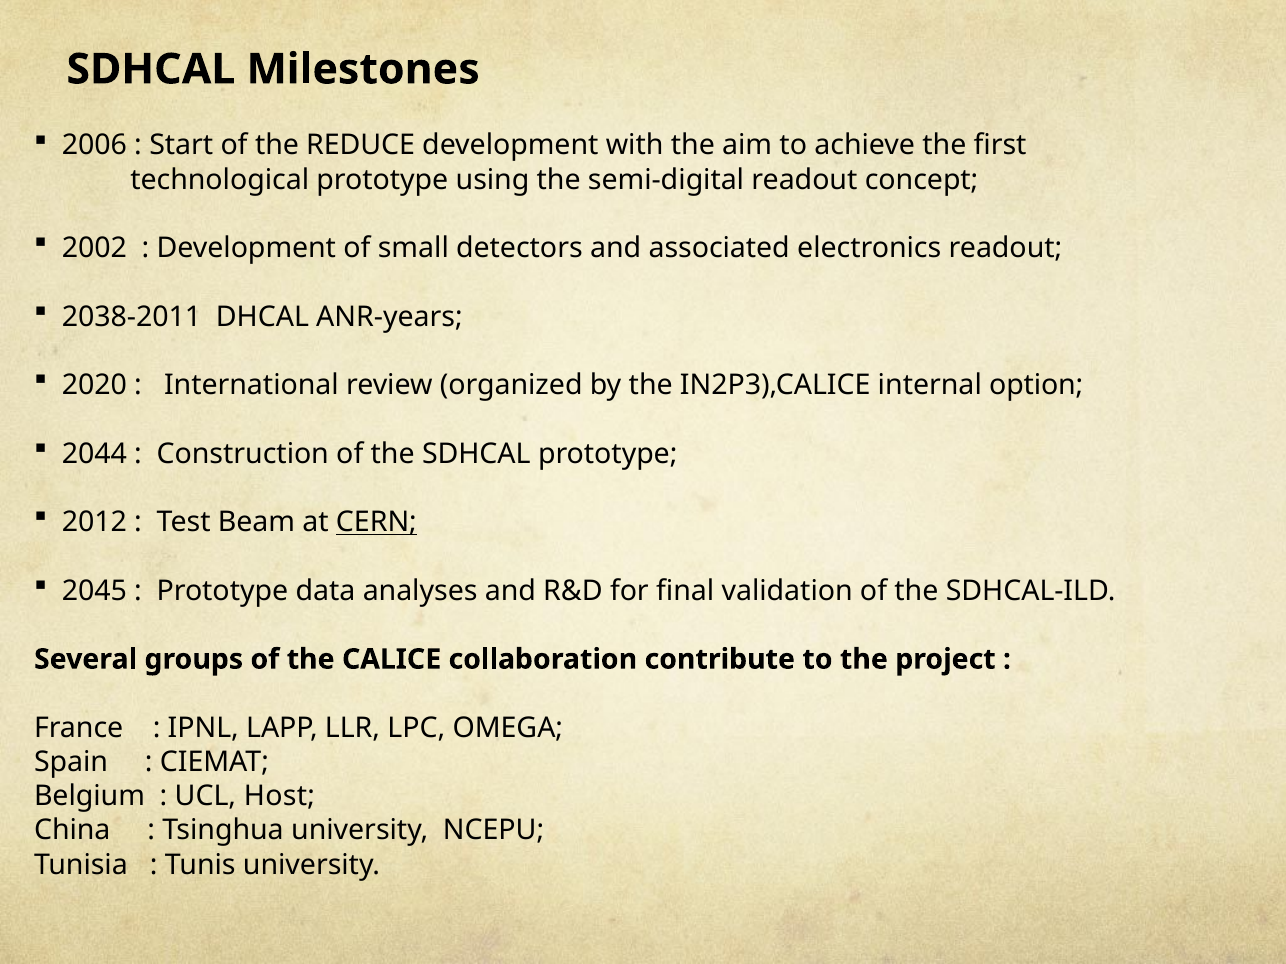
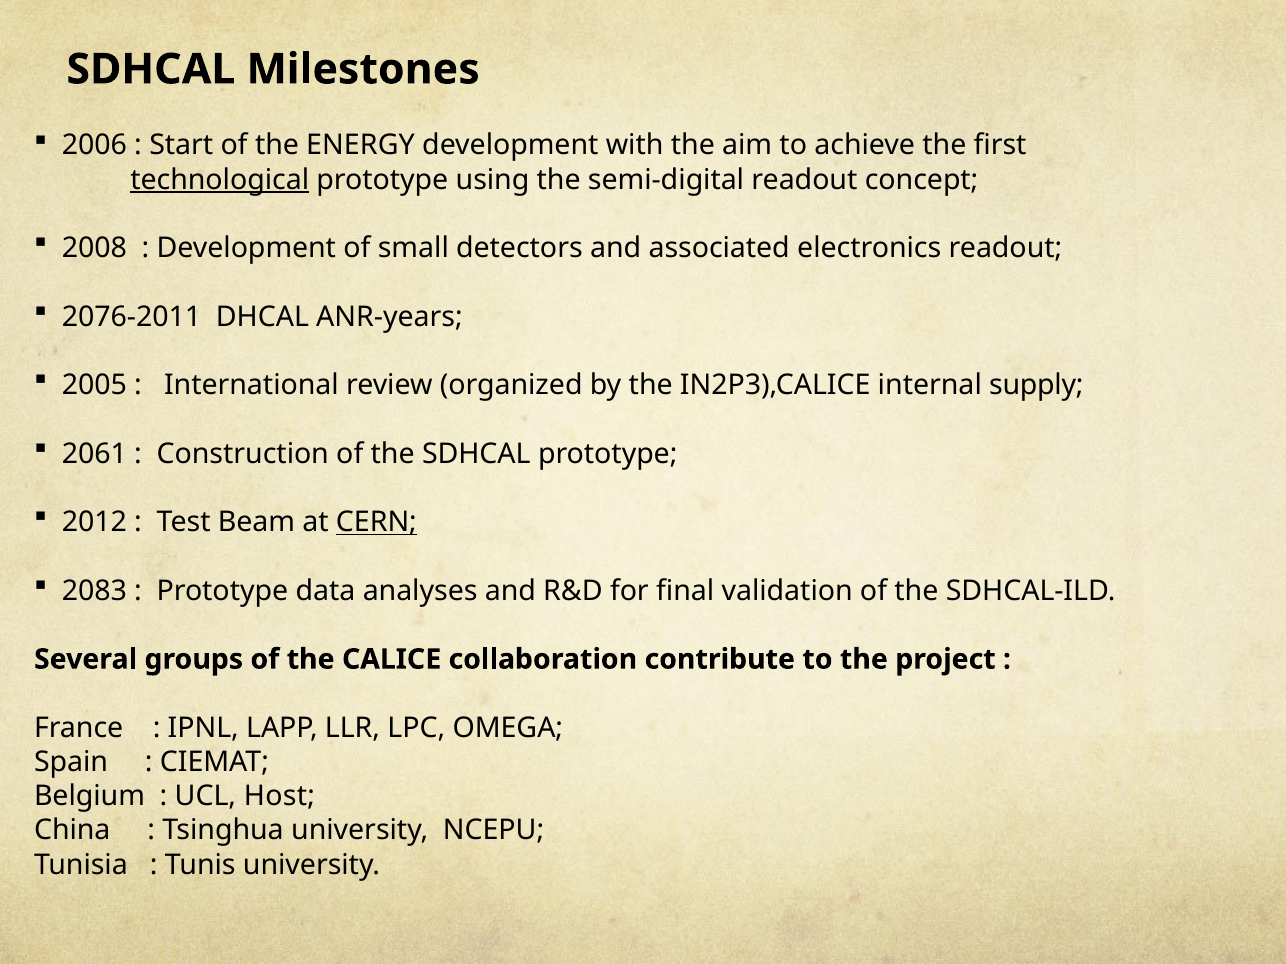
REDUCE: REDUCE -> ENERGY
technological underline: none -> present
2002: 2002 -> 2008
2038-2011: 2038-2011 -> 2076-2011
2020: 2020 -> 2005
option: option -> supply
2044: 2044 -> 2061
2045: 2045 -> 2083
